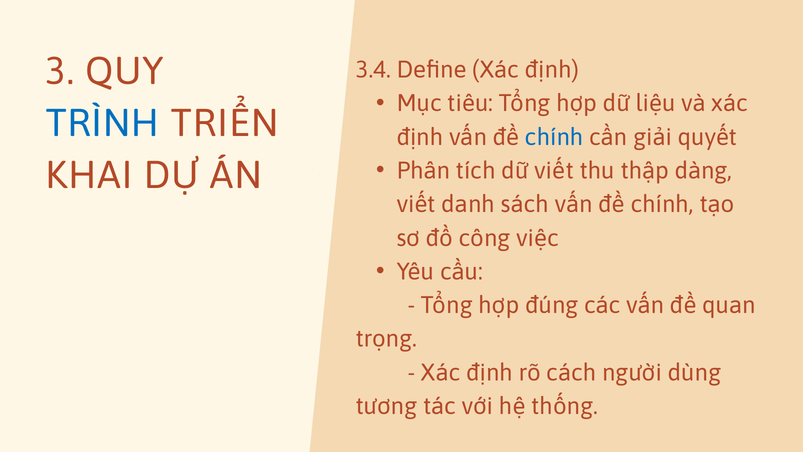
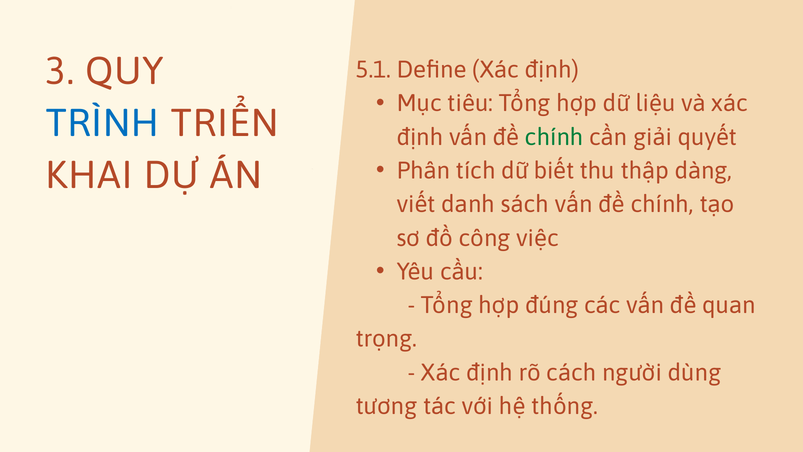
3.4: 3.4 -> 5.1
chính at (554, 137) colour: blue -> green
dữ viết: viết -> biết
